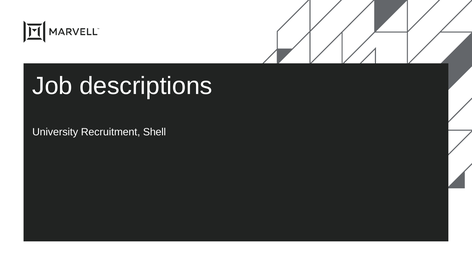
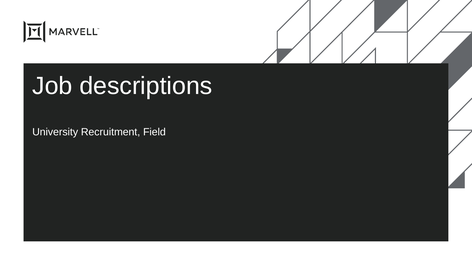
Shell: Shell -> Field
